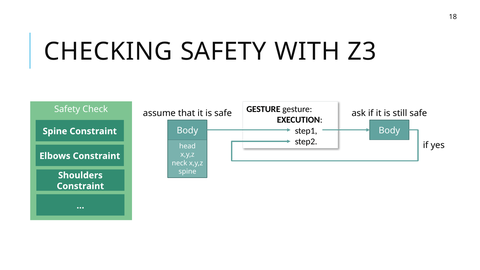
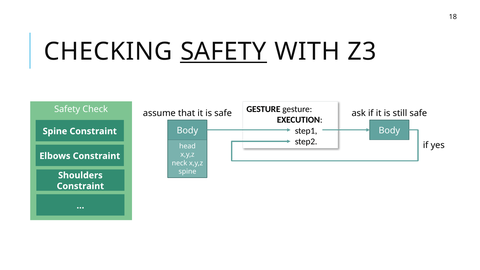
SAFETY at (223, 52) underline: none -> present
